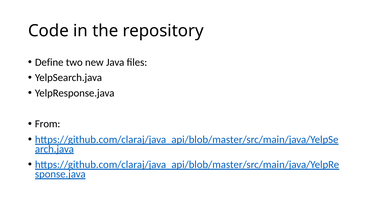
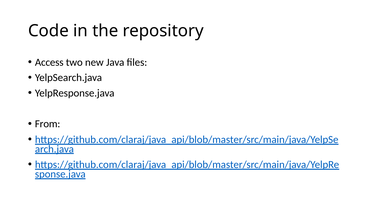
Define: Define -> Access
